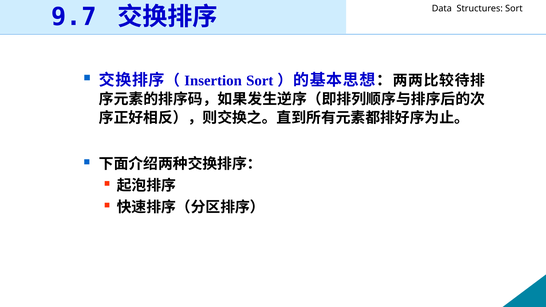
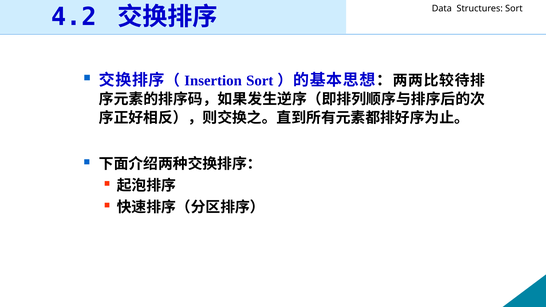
9.7: 9.7 -> 4.2
